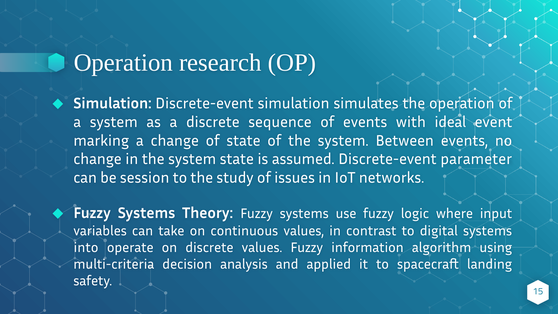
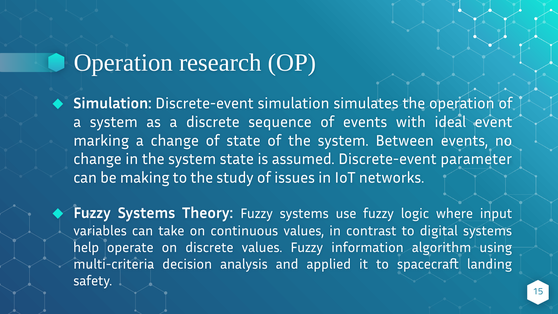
session: session -> making
into: into -> help
